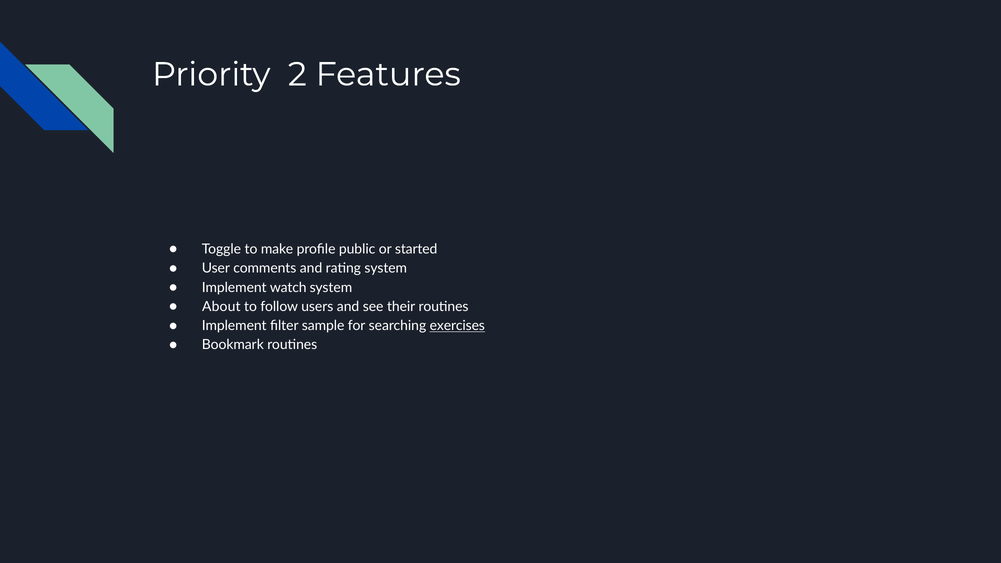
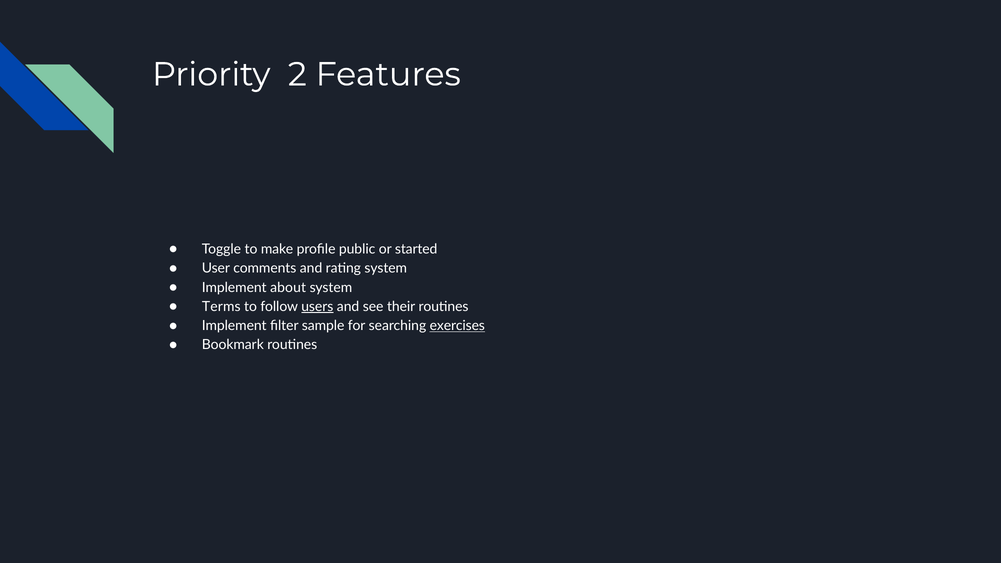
watch: watch -> about
About: About -> Terms
users underline: none -> present
